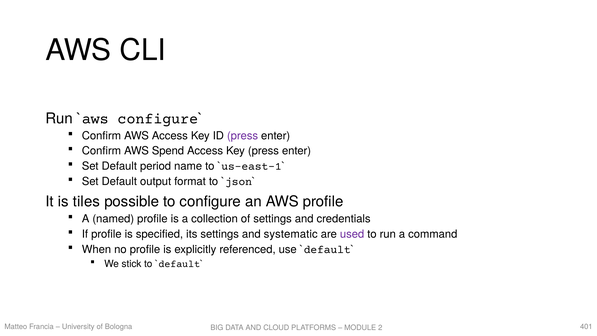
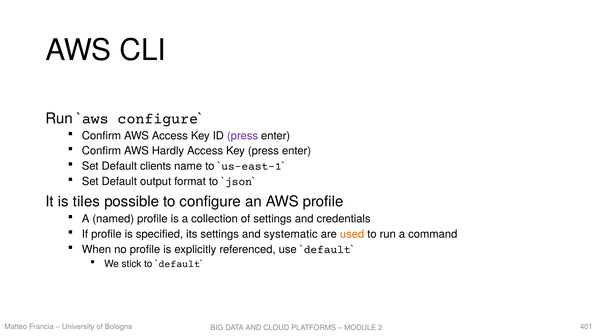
Spend: Spend -> Hardly
period: period -> clients
used colour: purple -> orange
